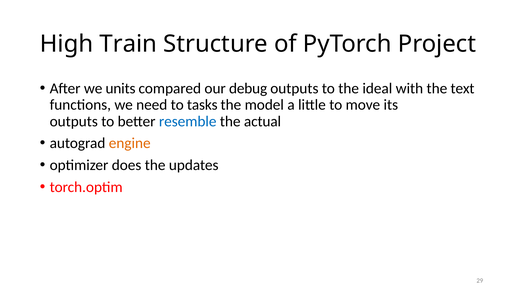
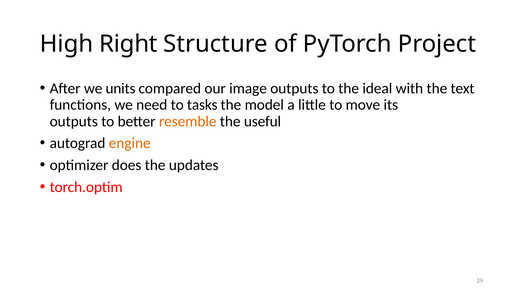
Train: Train -> Right
debug: debug -> image
resemble colour: blue -> orange
actual: actual -> useful
